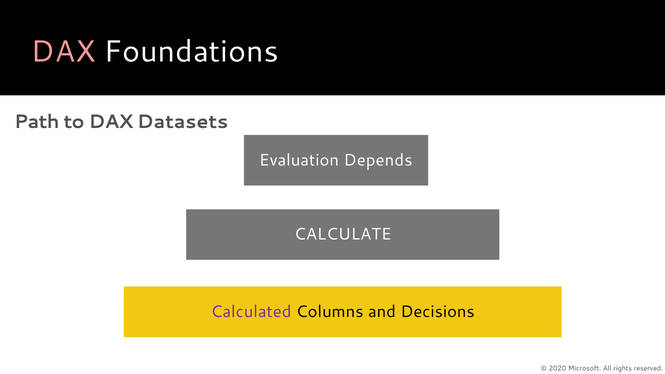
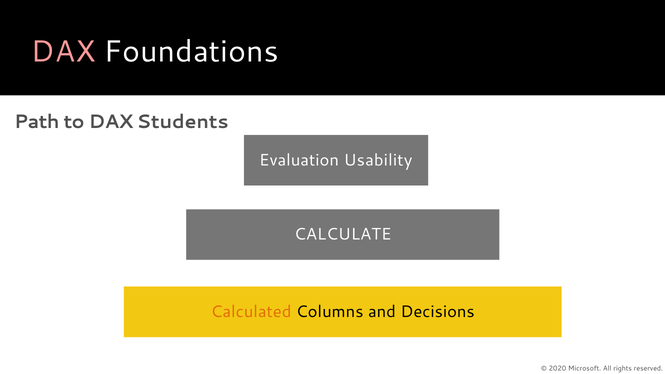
Datasets: Datasets -> Students
Depends: Depends -> Usability
Calculated colour: purple -> orange
